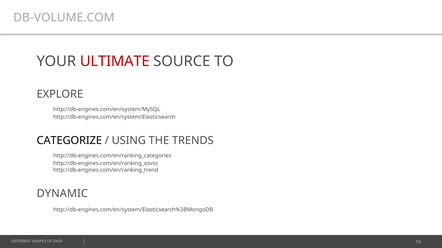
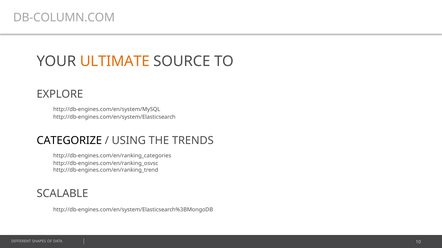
DB-VOLUME.COM: DB-VOLUME.COM -> DB-COLUMN.COM
ULTIMATE colour: red -> orange
DYNAMIC: DYNAMIC -> SCALABLE
